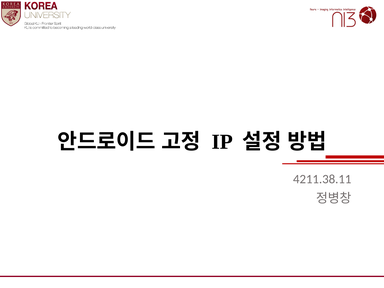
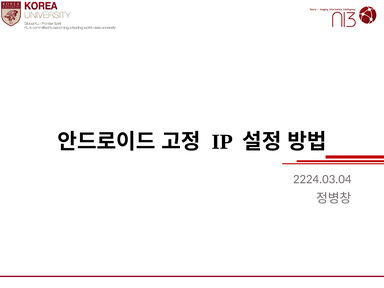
4211.38.11: 4211.38.11 -> 2224.03.04
